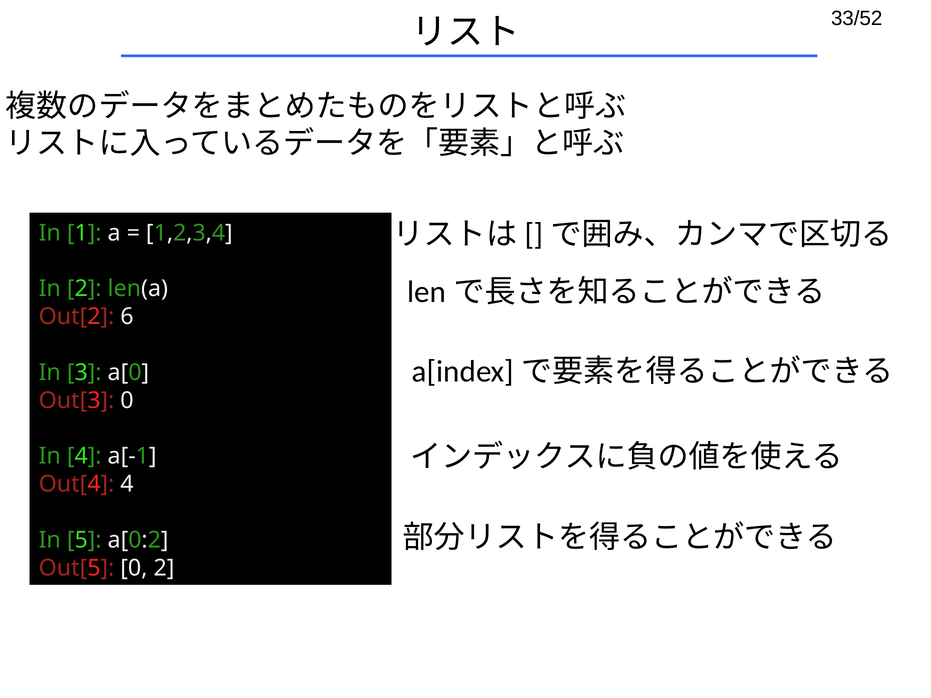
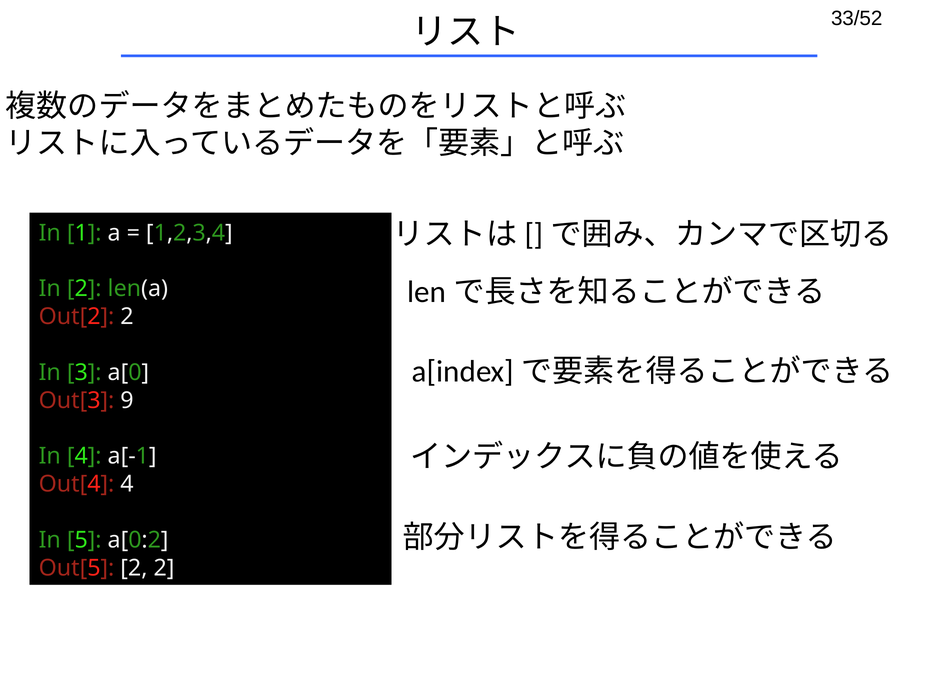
Out[2 6: 6 -> 2
Out[3 0: 0 -> 9
Out[5 0: 0 -> 2
